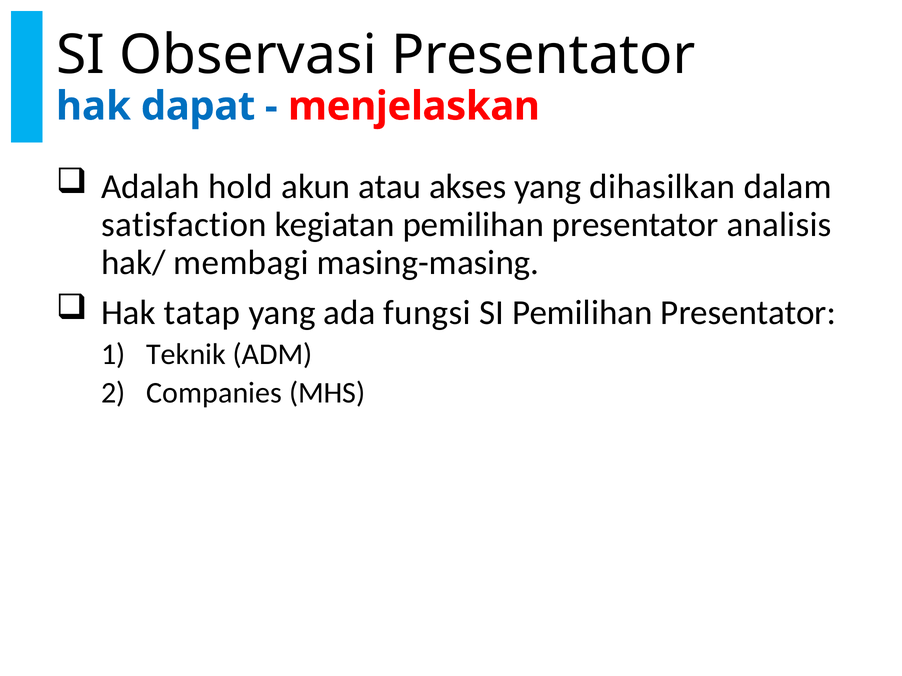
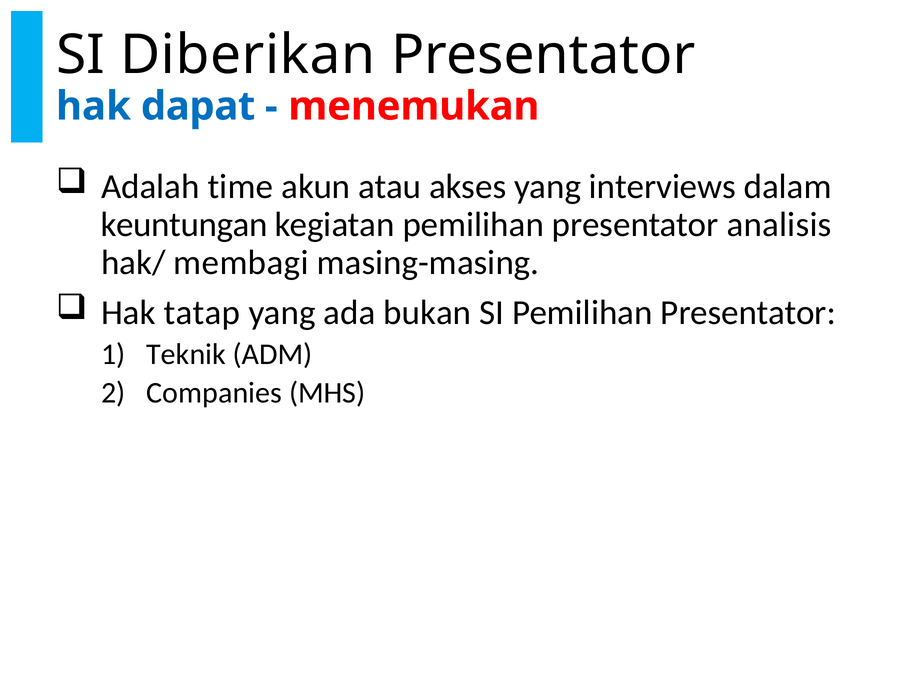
Observasi: Observasi -> Diberikan
menjelaskan: menjelaskan -> menemukan
hold: hold -> time
dihasilkan: dihasilkan -> interviews
satisfaction: satisfaction -> keuntungan
fungsi: fungsi -> bukan
